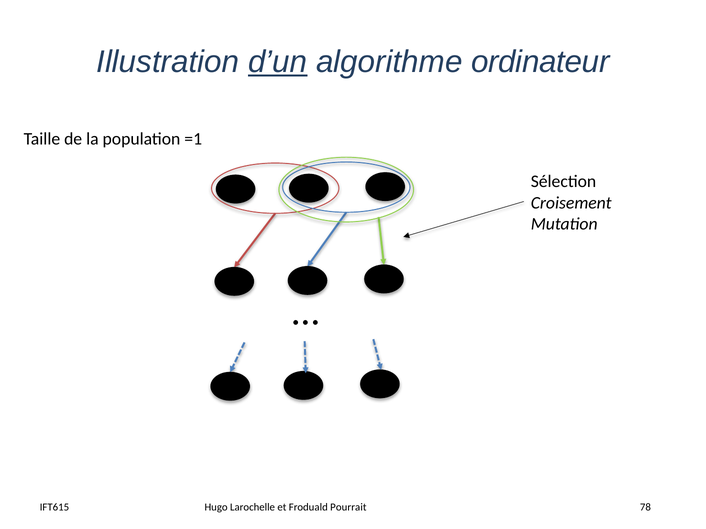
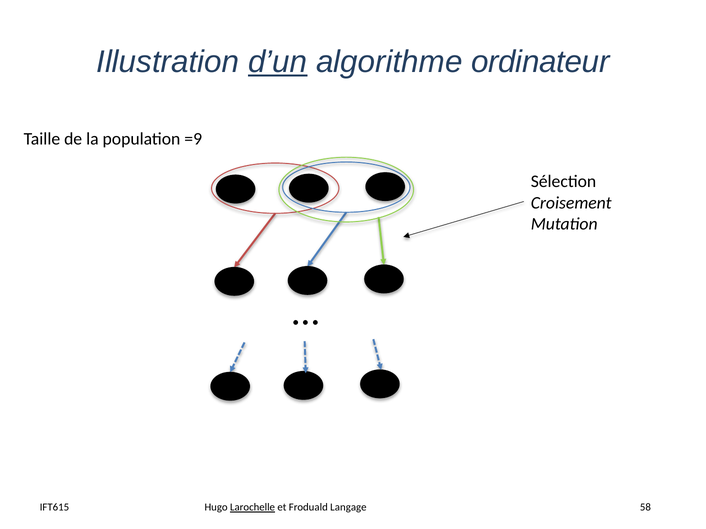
=1: =1 -> =9
Larochelle underline: none -> present
Pourrait: Pourrait -> Langage
78: 78 -> 58
